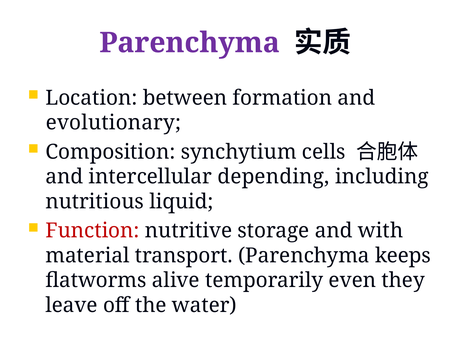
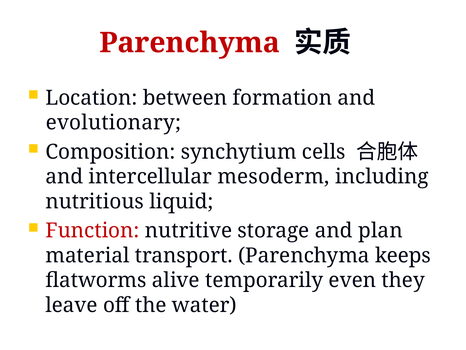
Parenchyma at (190, 43) colour: purple -> red
depending: depending -> mesoderm
with: with -> plan
